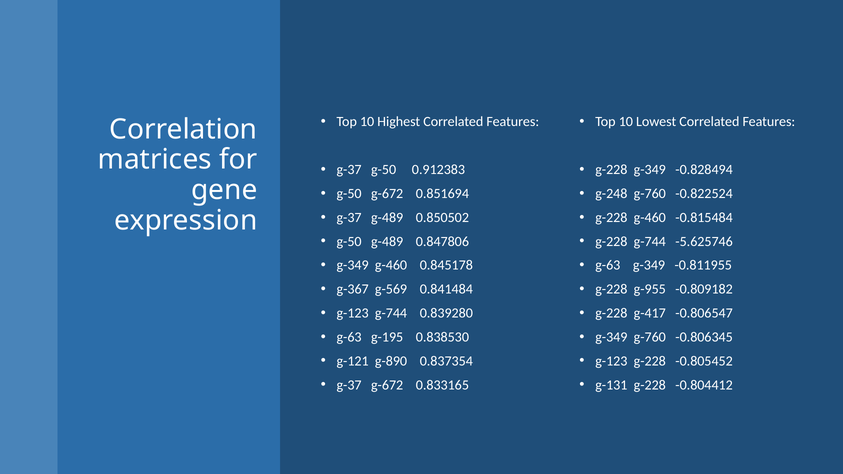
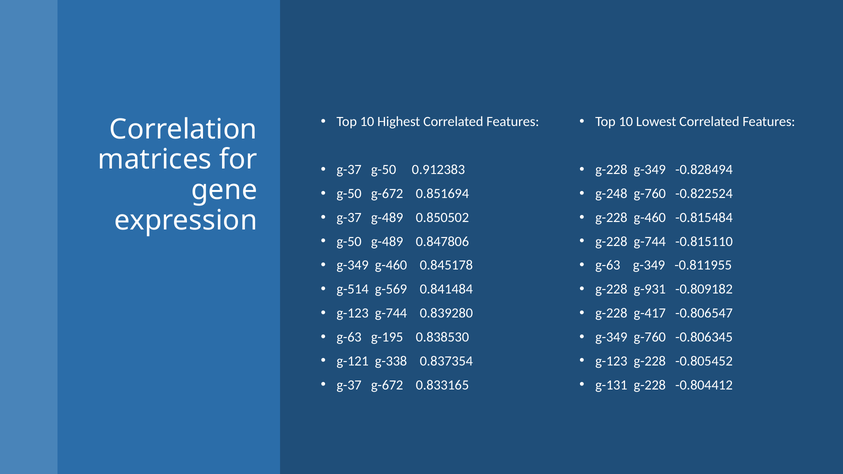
-5.625746: -5.625746 -> -0.815110
g-367: g-367 -> g-514
g-955: g-955 -> g-931
g-890: g-890 -> g-338
